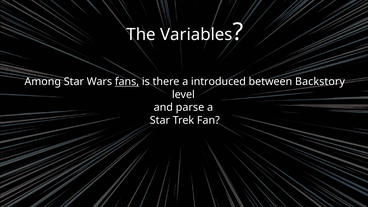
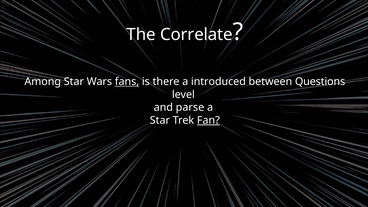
Variables: Variables -> Correlate
Backstory: Backstory -> Questions
Fan underline: none -> present
